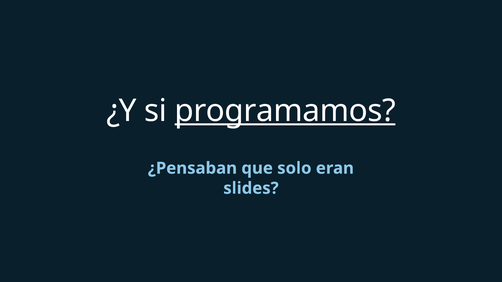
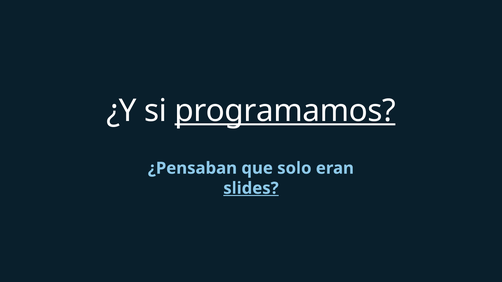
slides underline: none -> present
